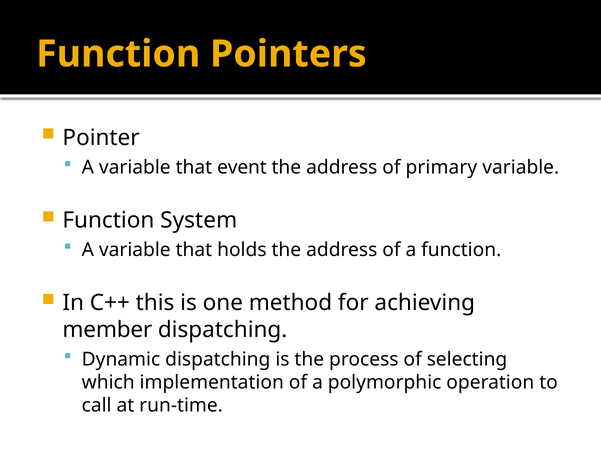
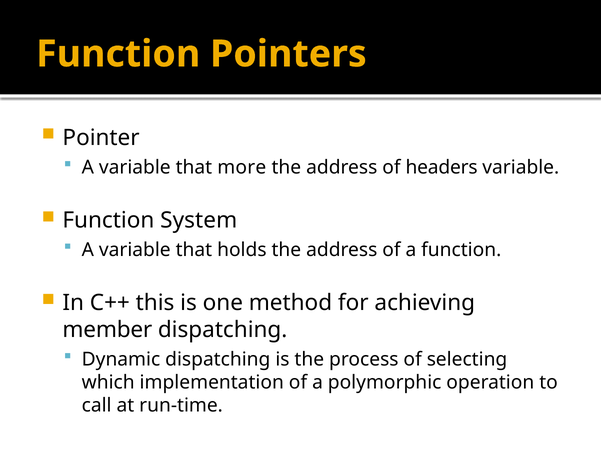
event: event -> more
primary: primary -> headers
